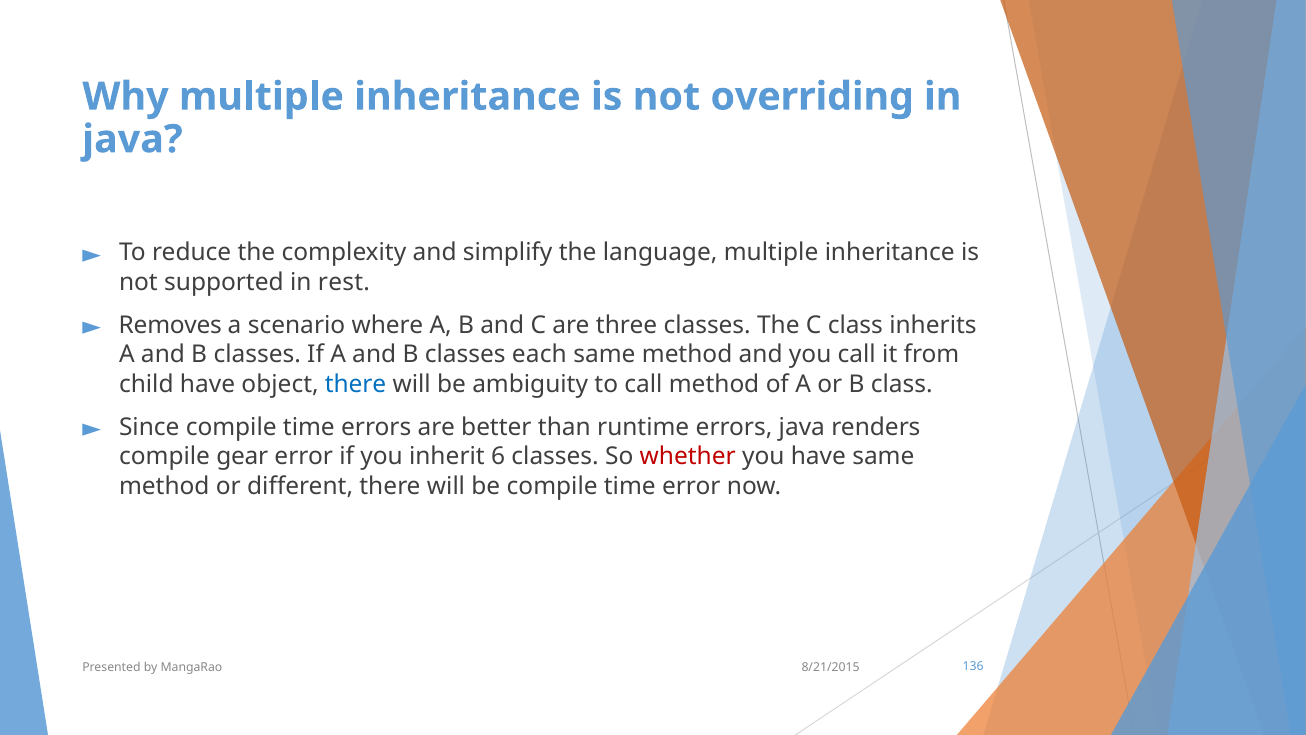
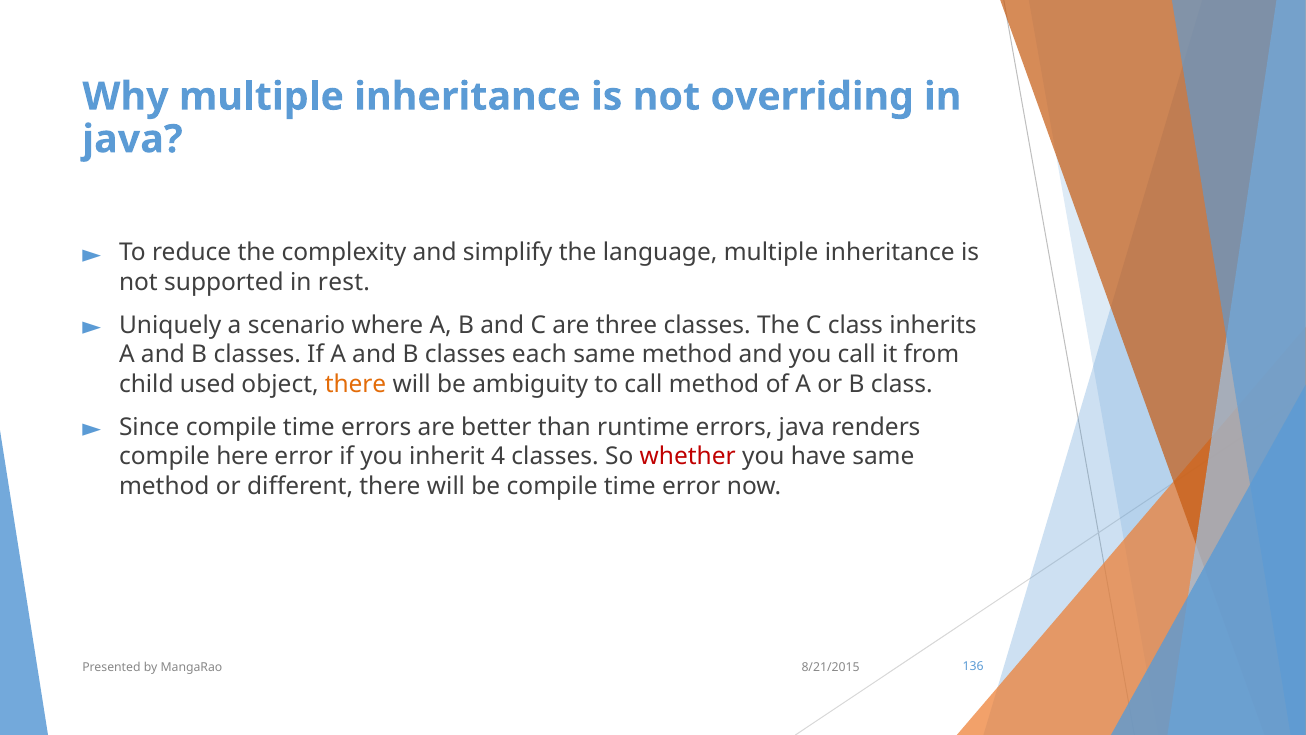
Removes: Removes -> Uniquely
child have: have -> used
there at (356, 384) colour: blue -> orange
gear: gear -> here
6: 6 -> 4
